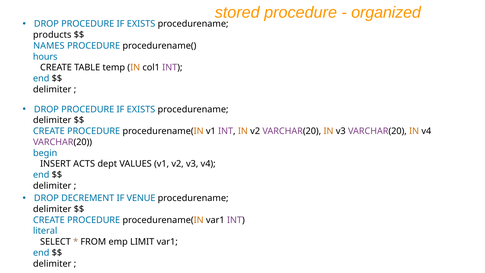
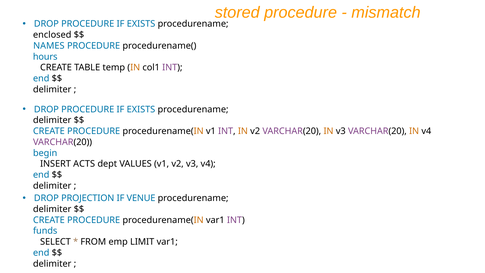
organized: organized -> mismatch
products: products -> enclosed
DECREMENT: DECREMENT -> PROJECTION
literal: literal -> funds
